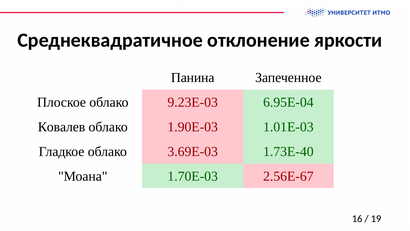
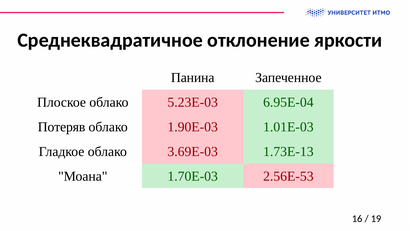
9.23E-03: 9.23E-03 -> 5.23E-03
Ковалев: Ковалев -> Потеряв
1.73E-40: 1.73E-40 -> 1.73E-13
2.56E-67: 2.56E-67 -> 2.56E-53
